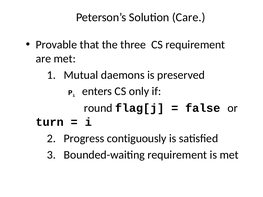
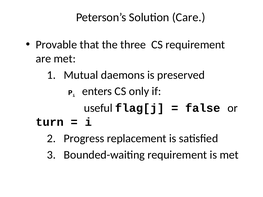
round: round -> useful
contiguously: contiguously -> replacement
